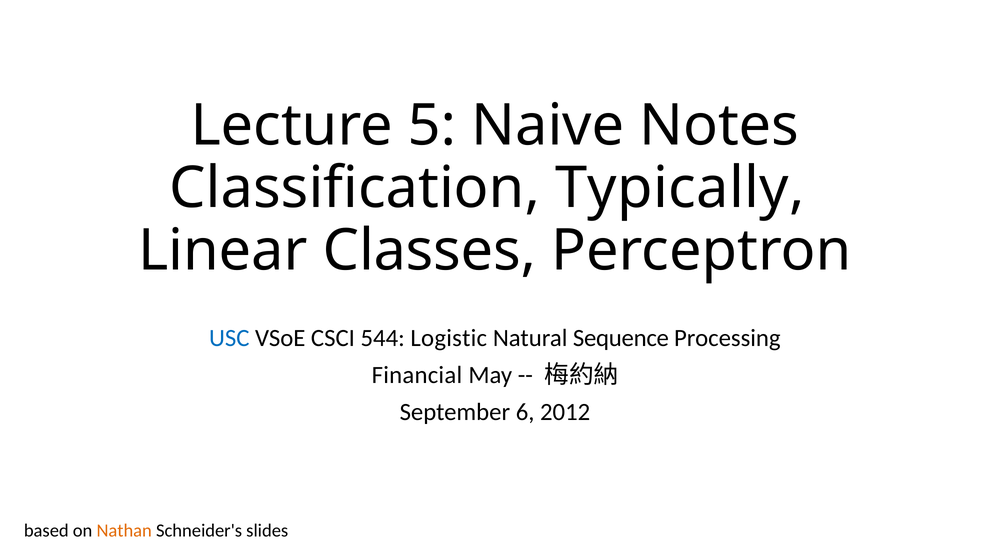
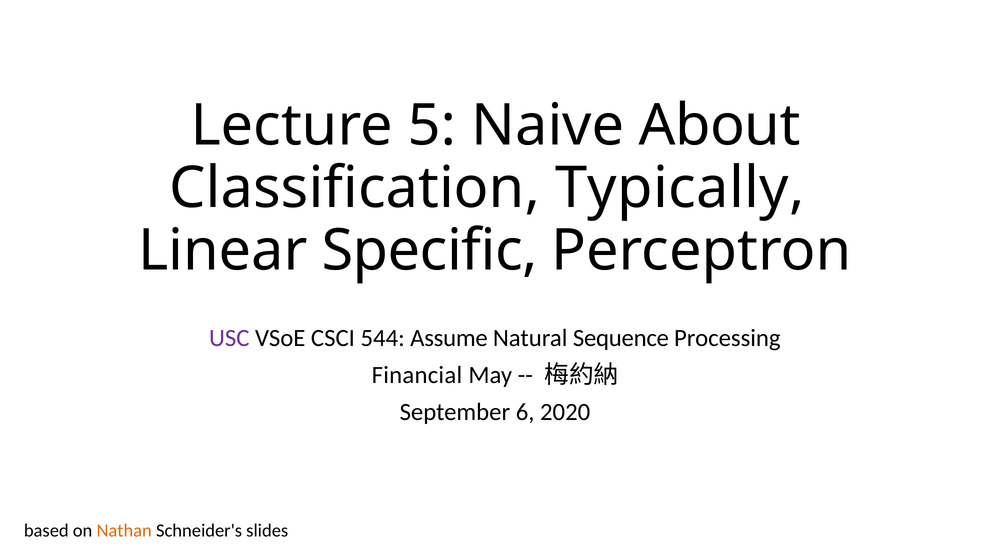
Notes: Notes -> About
Classes: Classes -> Specific
USC colour: blue -> purple
Logistic: Logistic -> Assume
2012: 2012 -> 2020
